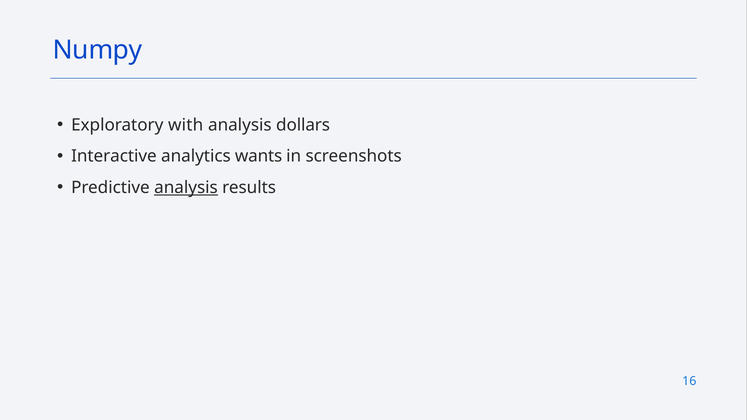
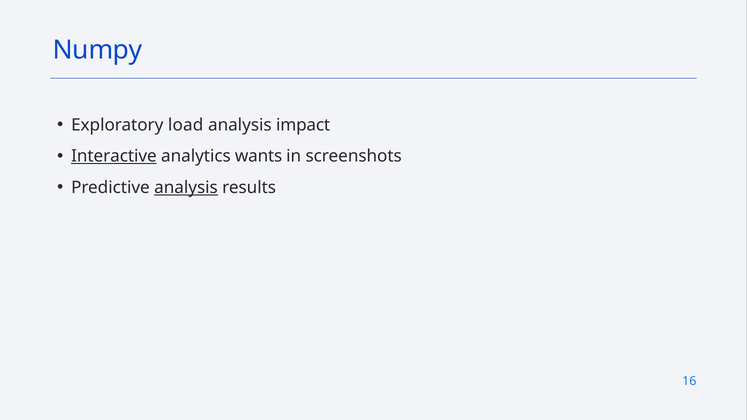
with: with -> load
dollars: dollars -> impact
Interactive underline: none -> present
